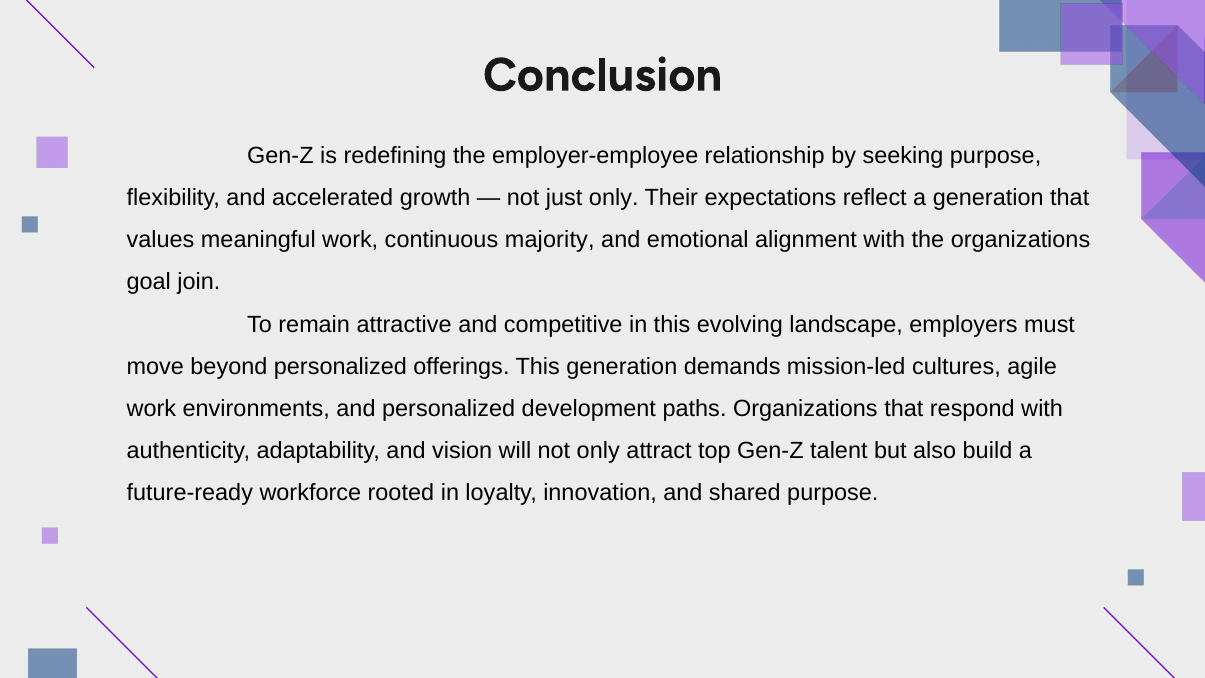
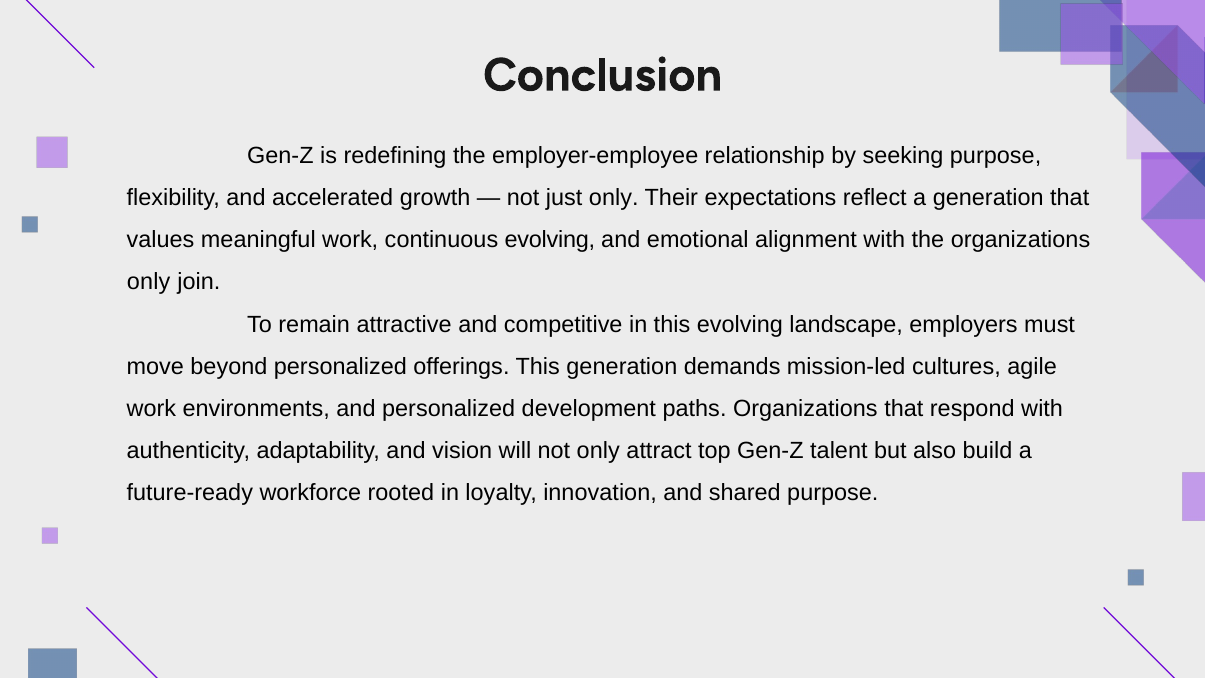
continuous majority: majority -> evolving
goal at (149, 282): goal -> only
